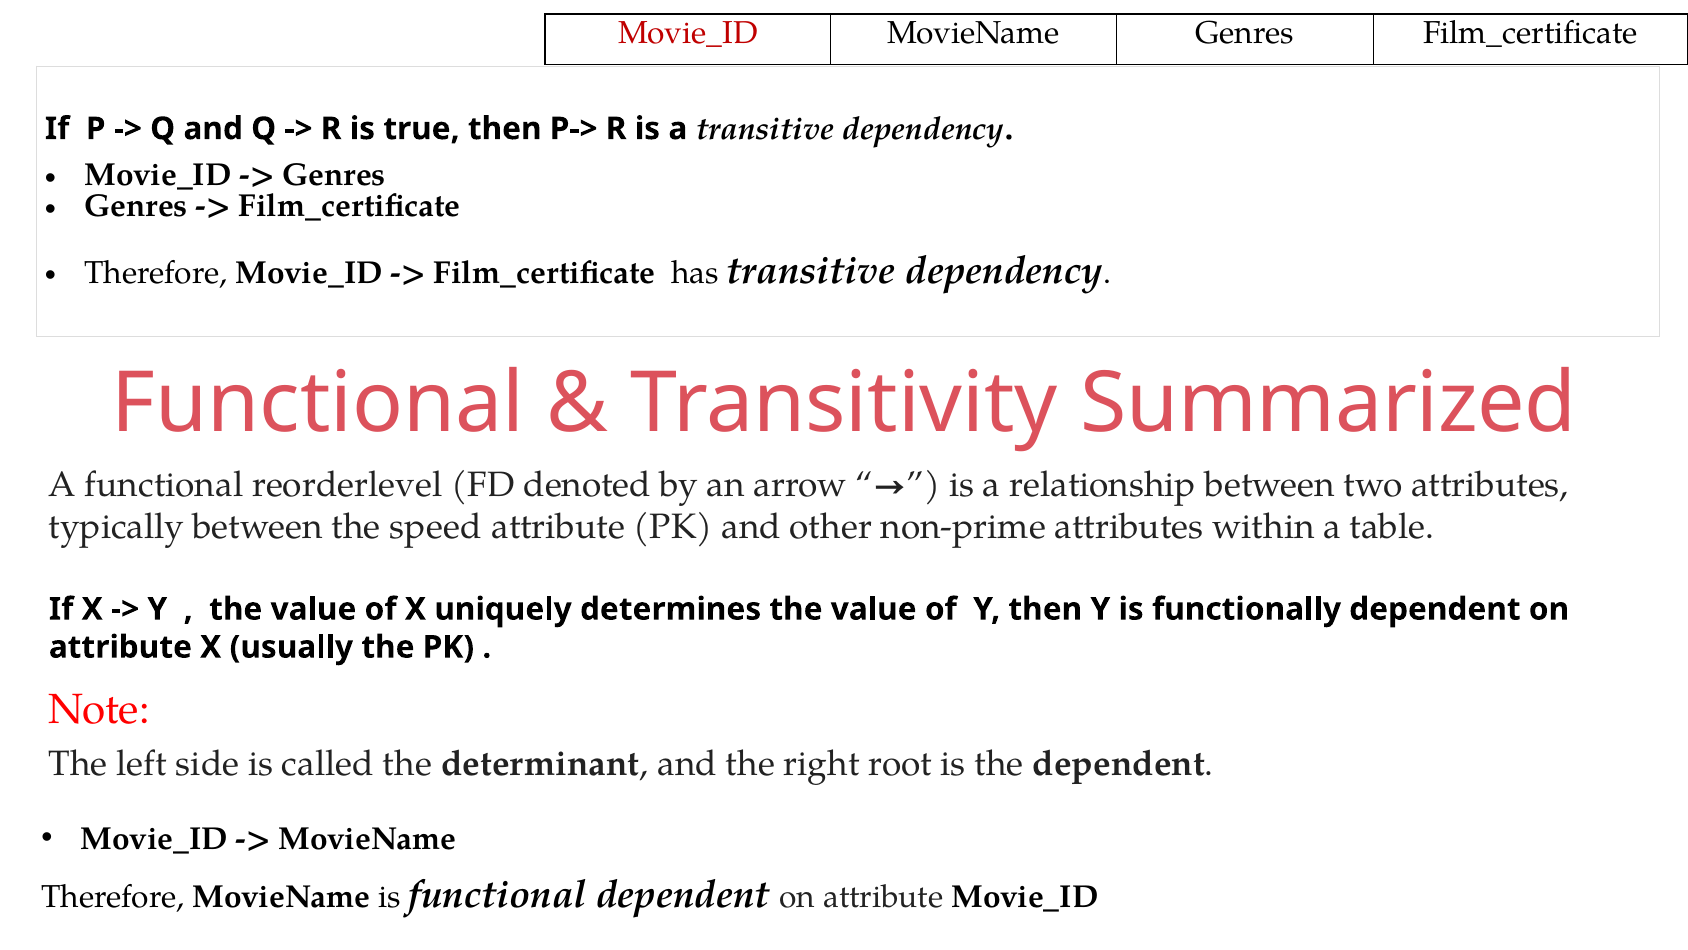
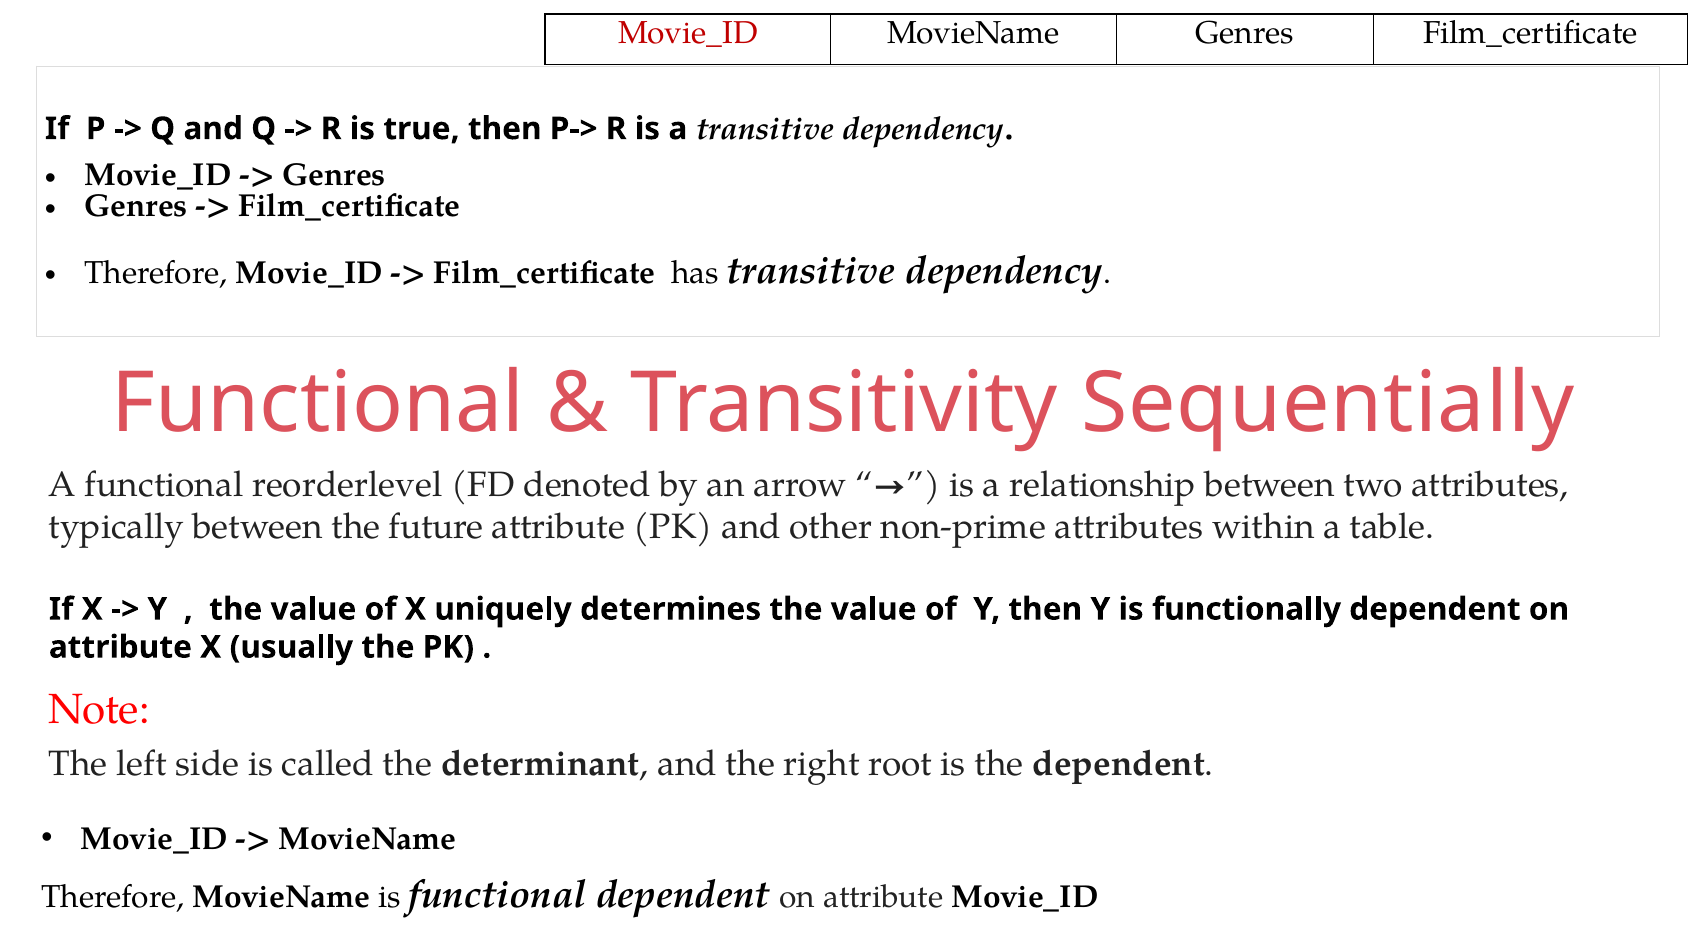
Summarized: Summarized -> Sequentially
speed: speed -> future
